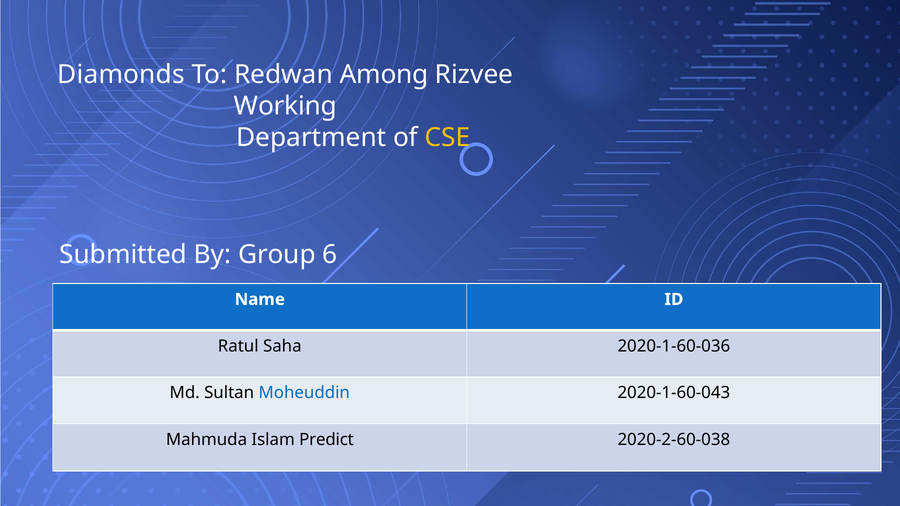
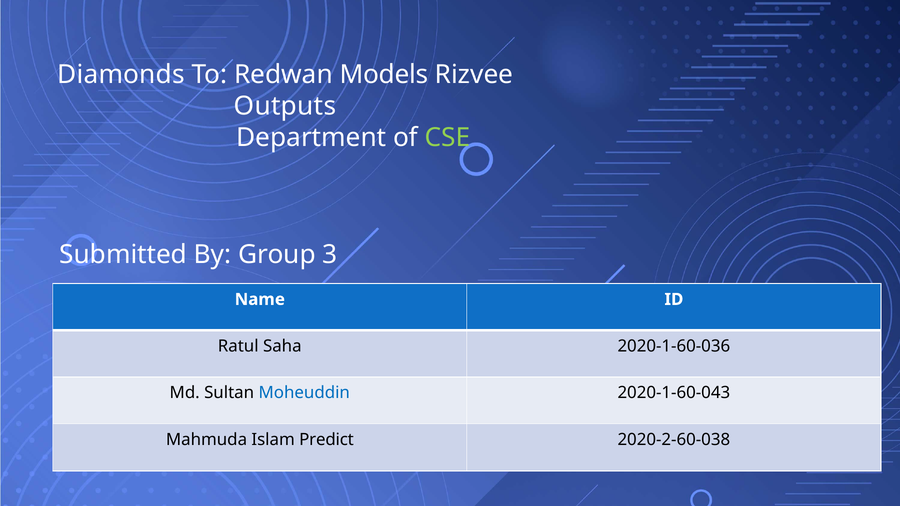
Among: Among -> Models
Working: Working -> Outputs
CSE colour: yellow -> light green
6: 6 -> 3
